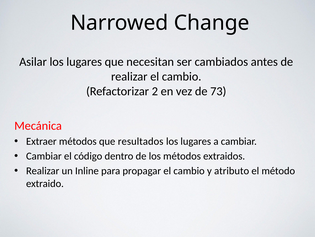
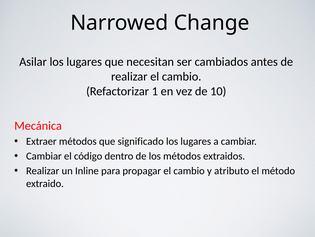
2: 2 -> 1
73: 73 -> 10
resultados: resultados -> significado
